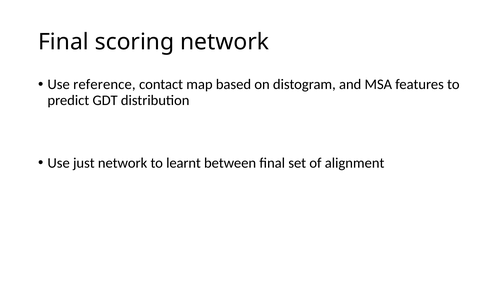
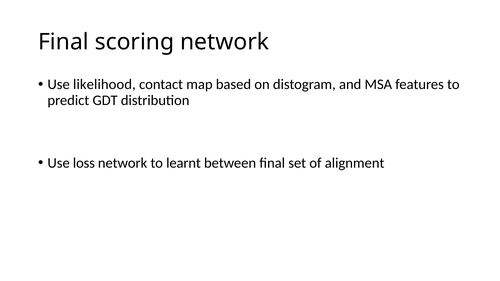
reference: reference -> likelihood
just: just -> loss
